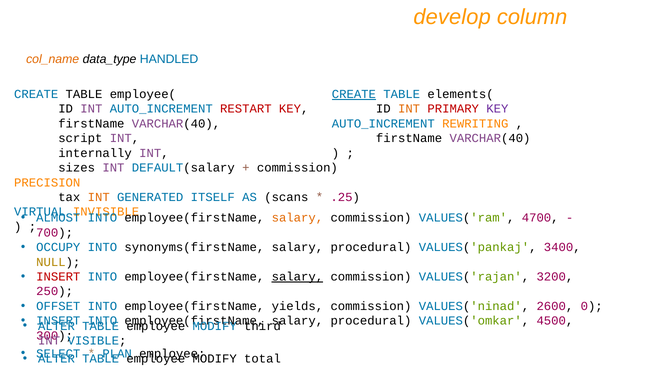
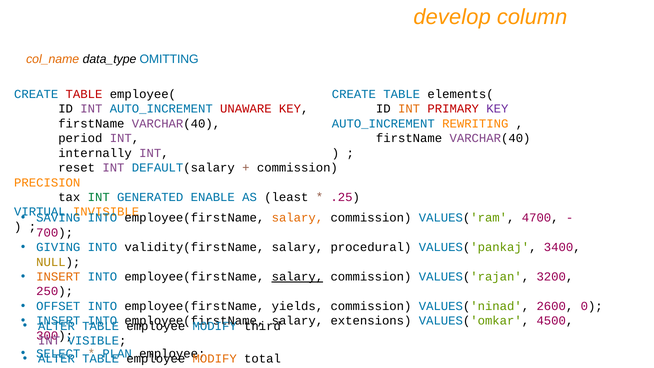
HANDLED: HANDLED -> OMITTING
TABLE at (84, 94) colour: black -> red
CREATE at (354, 94) underline: present -> none
RESTART: RESTART -> UNAWARE
script: script -> period
sizes: sizes -> reset
INT at (99, 197) colour: orange -> green
ITSELF: ITSELF -> ENABLE
scans: scans -> least
ALMOST: ALMOST -> SAVING
OCCUPY: OCCUPY -> GIVING
synonyms(firstName: synonyms(firstName -> validity(firstName
INSERT at (58, 277) colour: red -> orange
procedural at (371, 321): procedural -> extensions
MODIFY at (215, 359) colour: black -> orange
